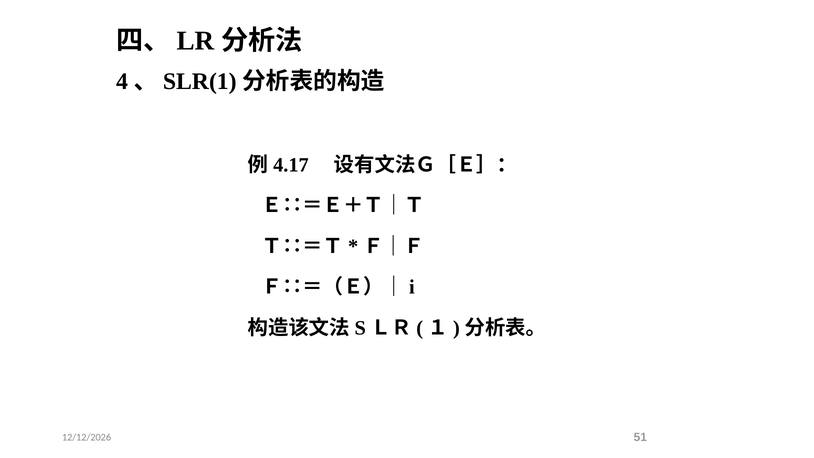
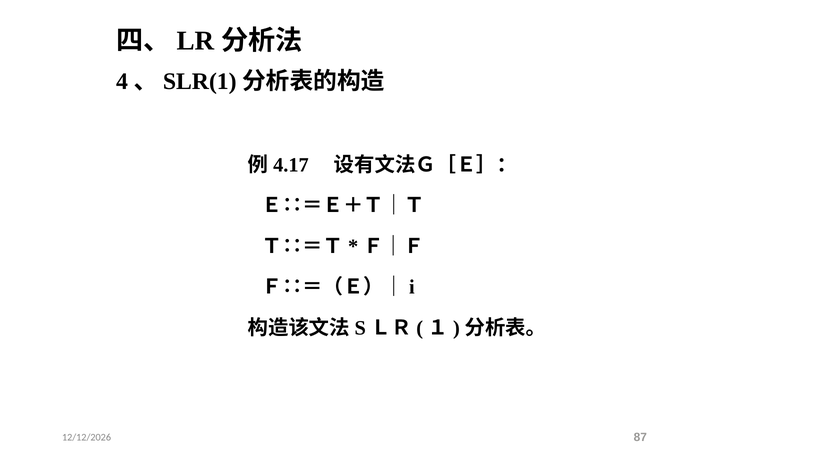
51: 51 -> 87
